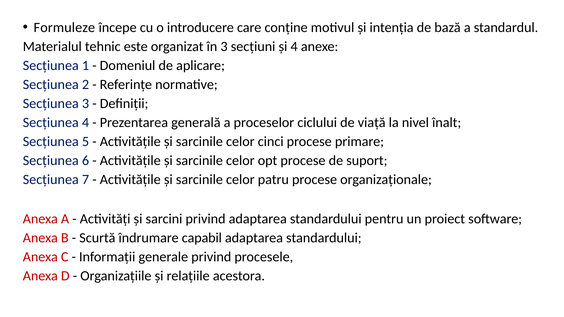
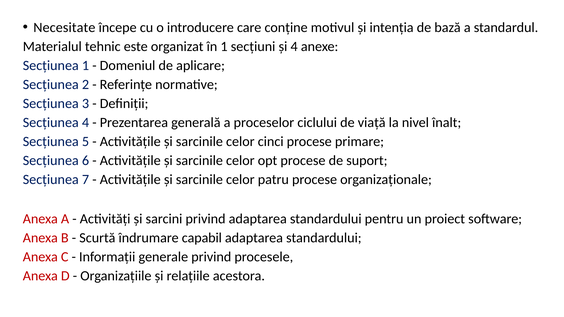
Formuleze: Formuleze -> Necesitate
în 3: 3 -> 1
